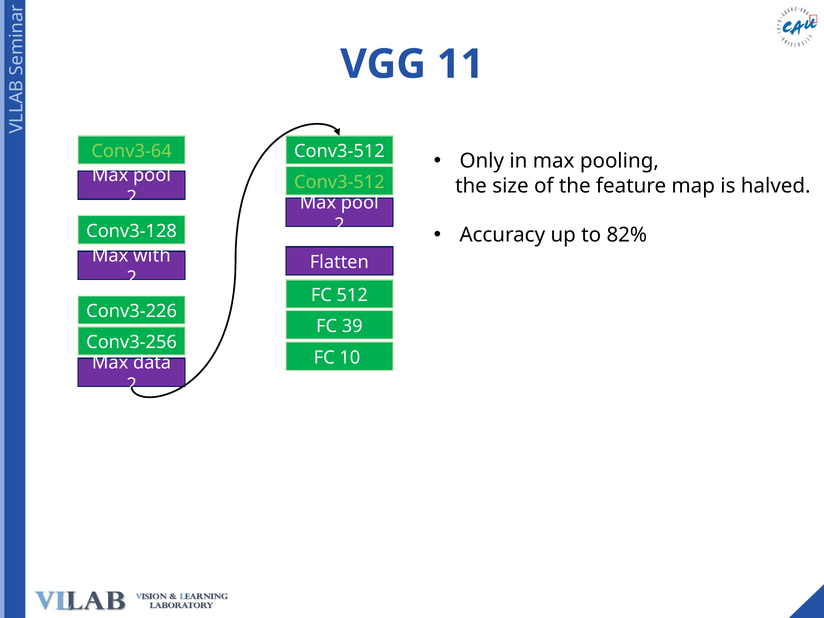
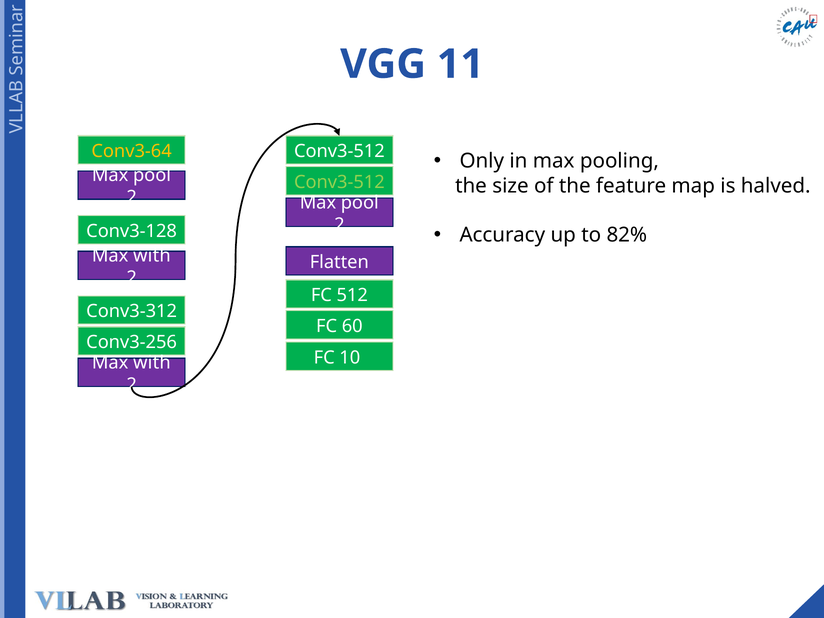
Conv3-64 colour: light green -> yellow
Conv3-226: Conv3-226 -> Conv3-312
39: 39 -> 60
data at (152, 363): data -> with
